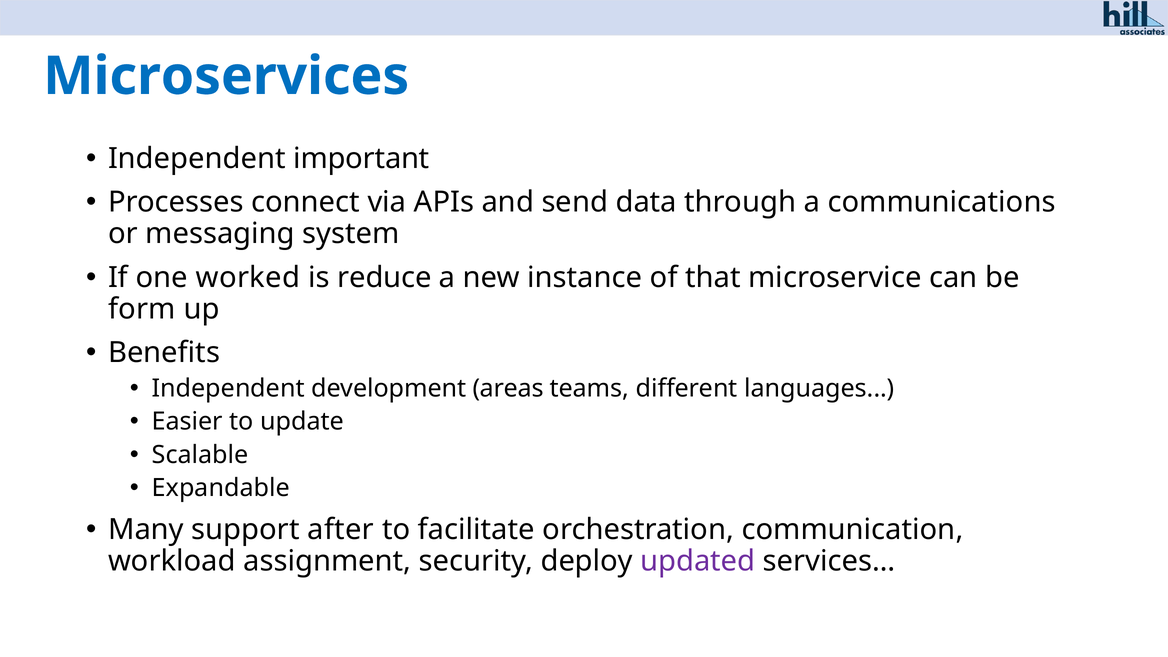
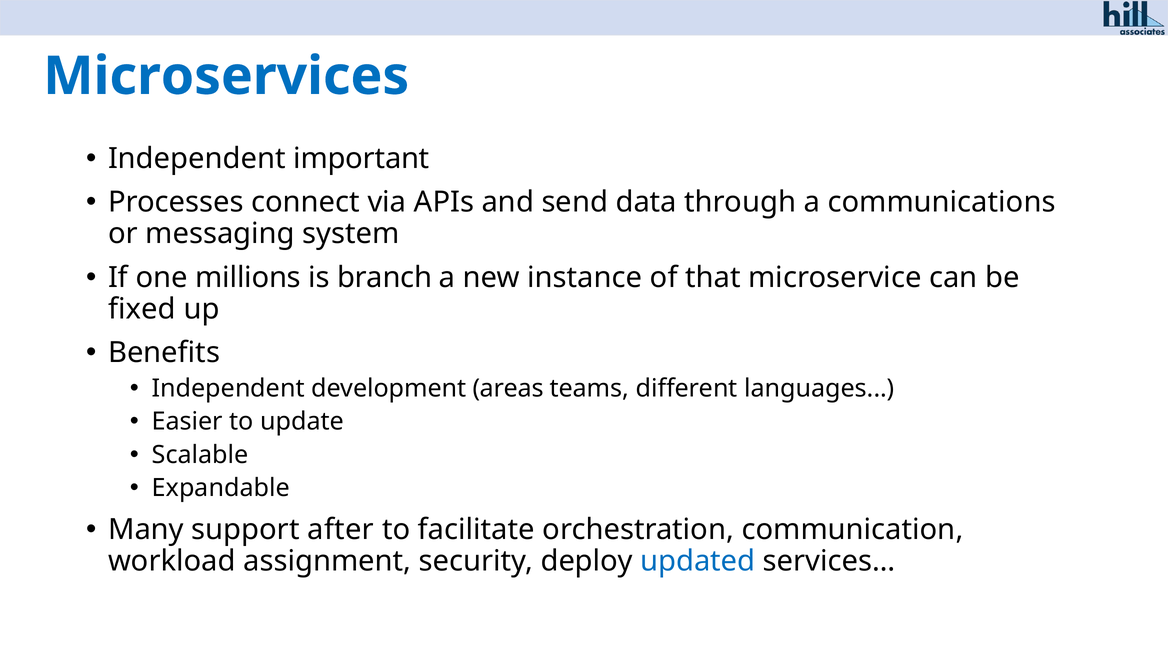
worked: worked -> millions
reduce: reduce -> branch
form: form -> fixed
updated colour: purple -> blue
